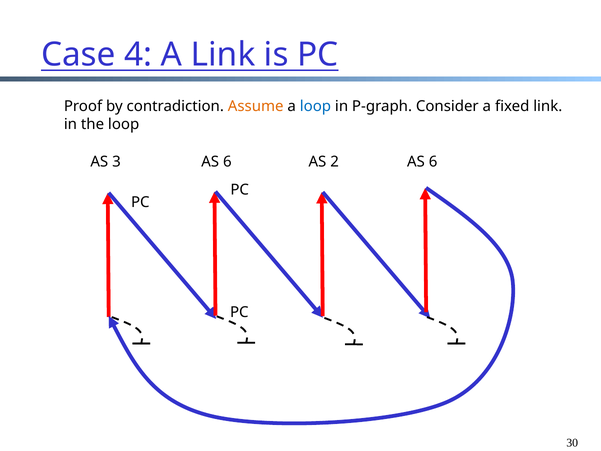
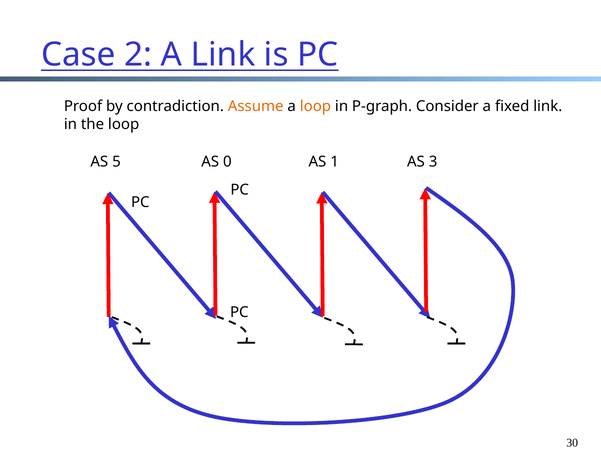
4: 4 -> 2
loop at (315, 106) colour: blue -> orange
3: 3 -> 5
6 at (227, 161): 6 -> 0
2: 2 -> 1
6 at (433, 162): 6 -> 3
